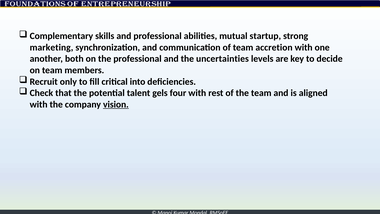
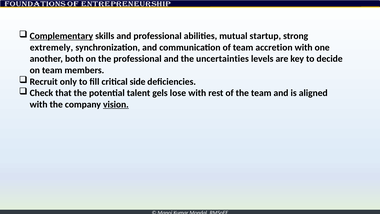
Complementary underline: none -> present
marketing: marketing -> extremely
into: into -> side
four: four -> lose
